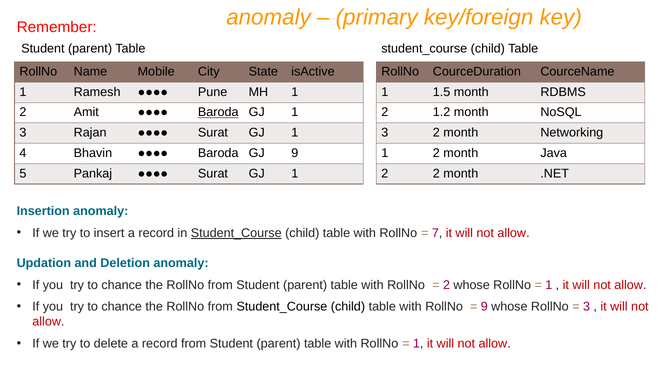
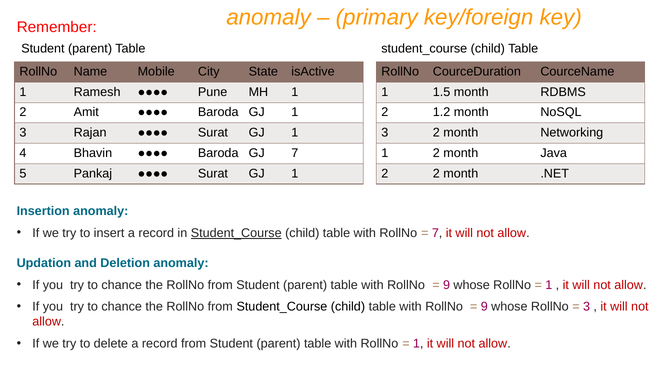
Baroda at (218, 112) underline: present -> none
GJ 9: 9 -> 7
2 at (447, 285): 2 -> 9
